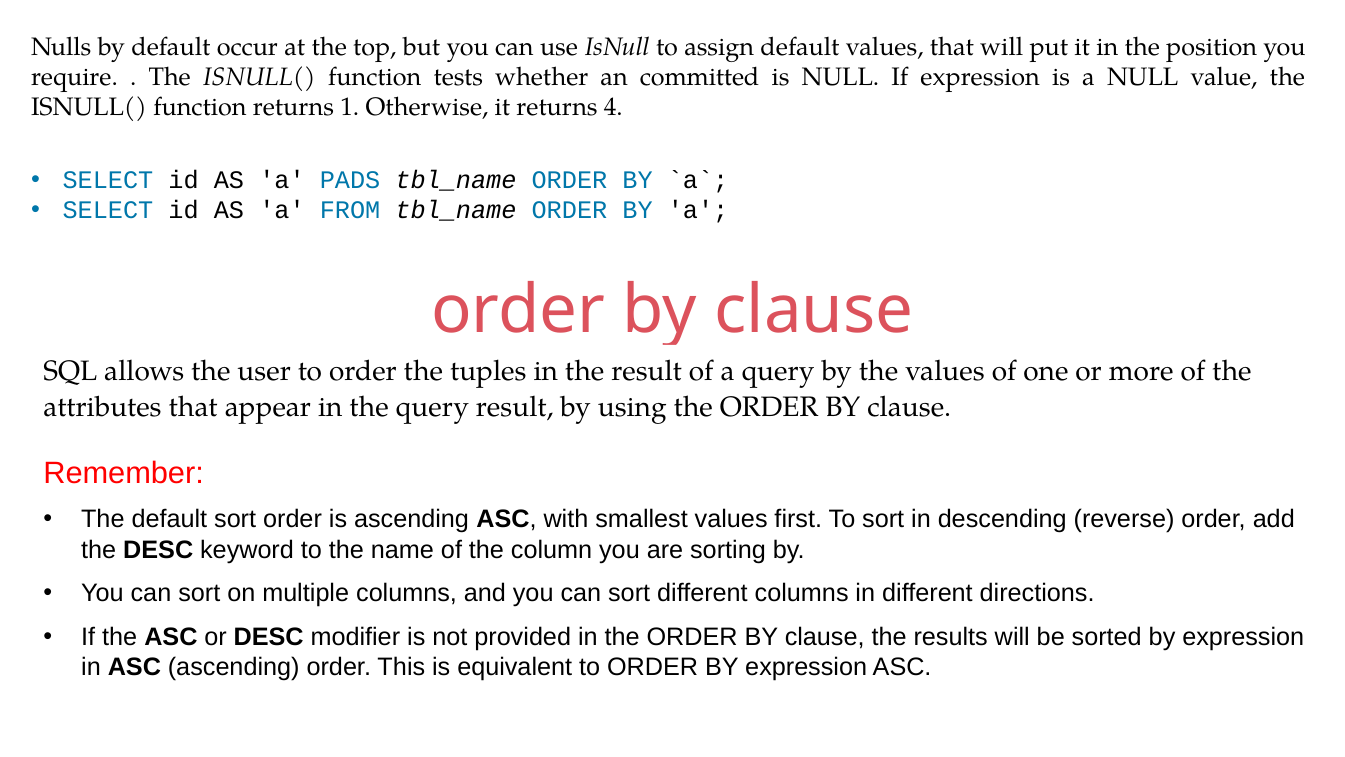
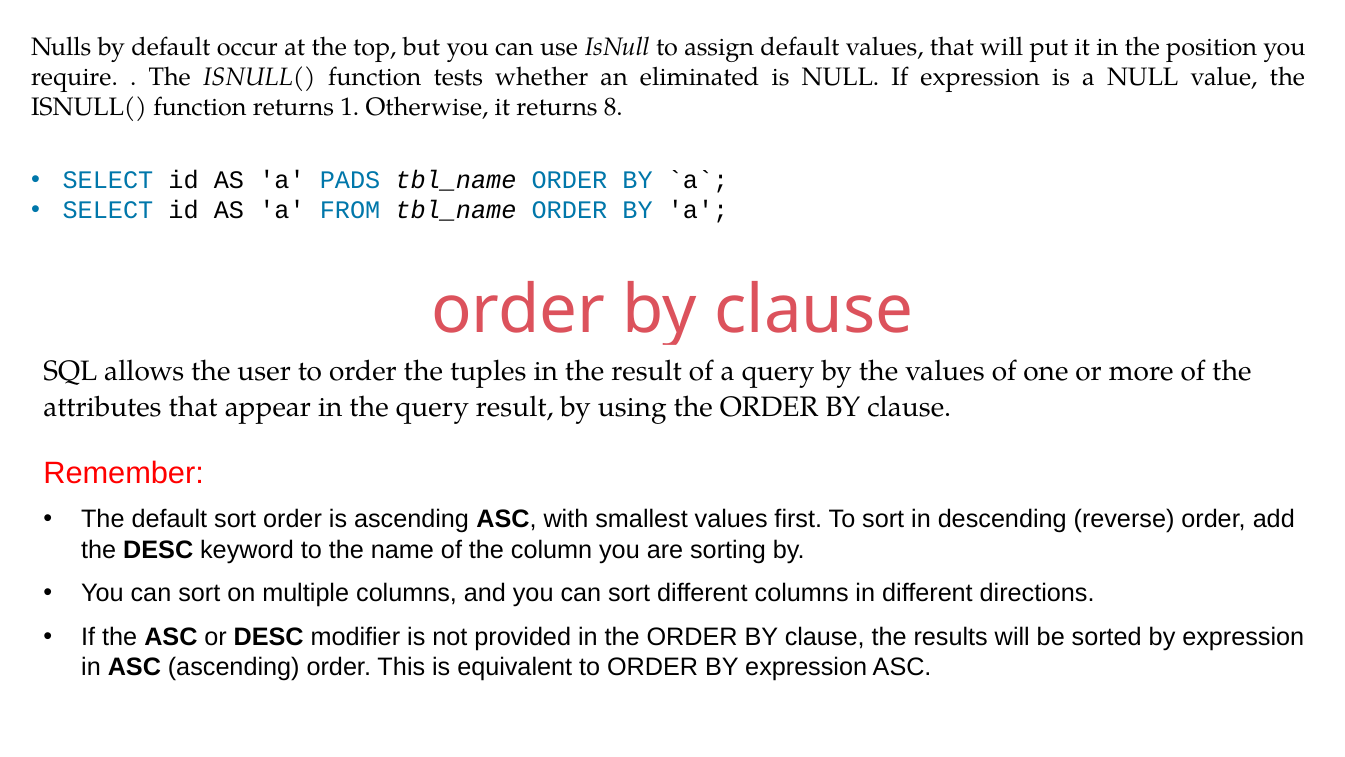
committed: committed -> eliminated
4: 4 -> 8
